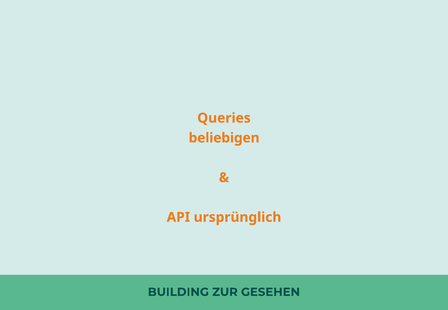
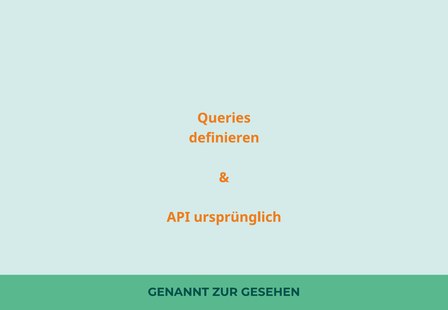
beliebigen: beliebigen -> definieren
BUILDING: BUILDING -> GENANNT
